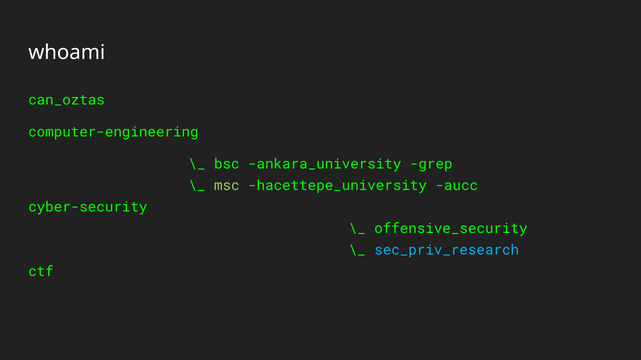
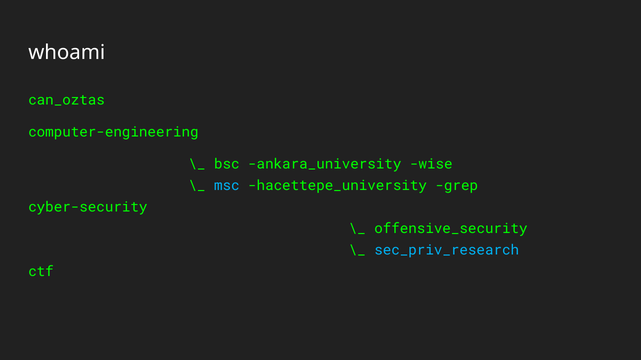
grep: grep -> wise
msc colour: light green -> light blue
aucc: aucc -> grep
